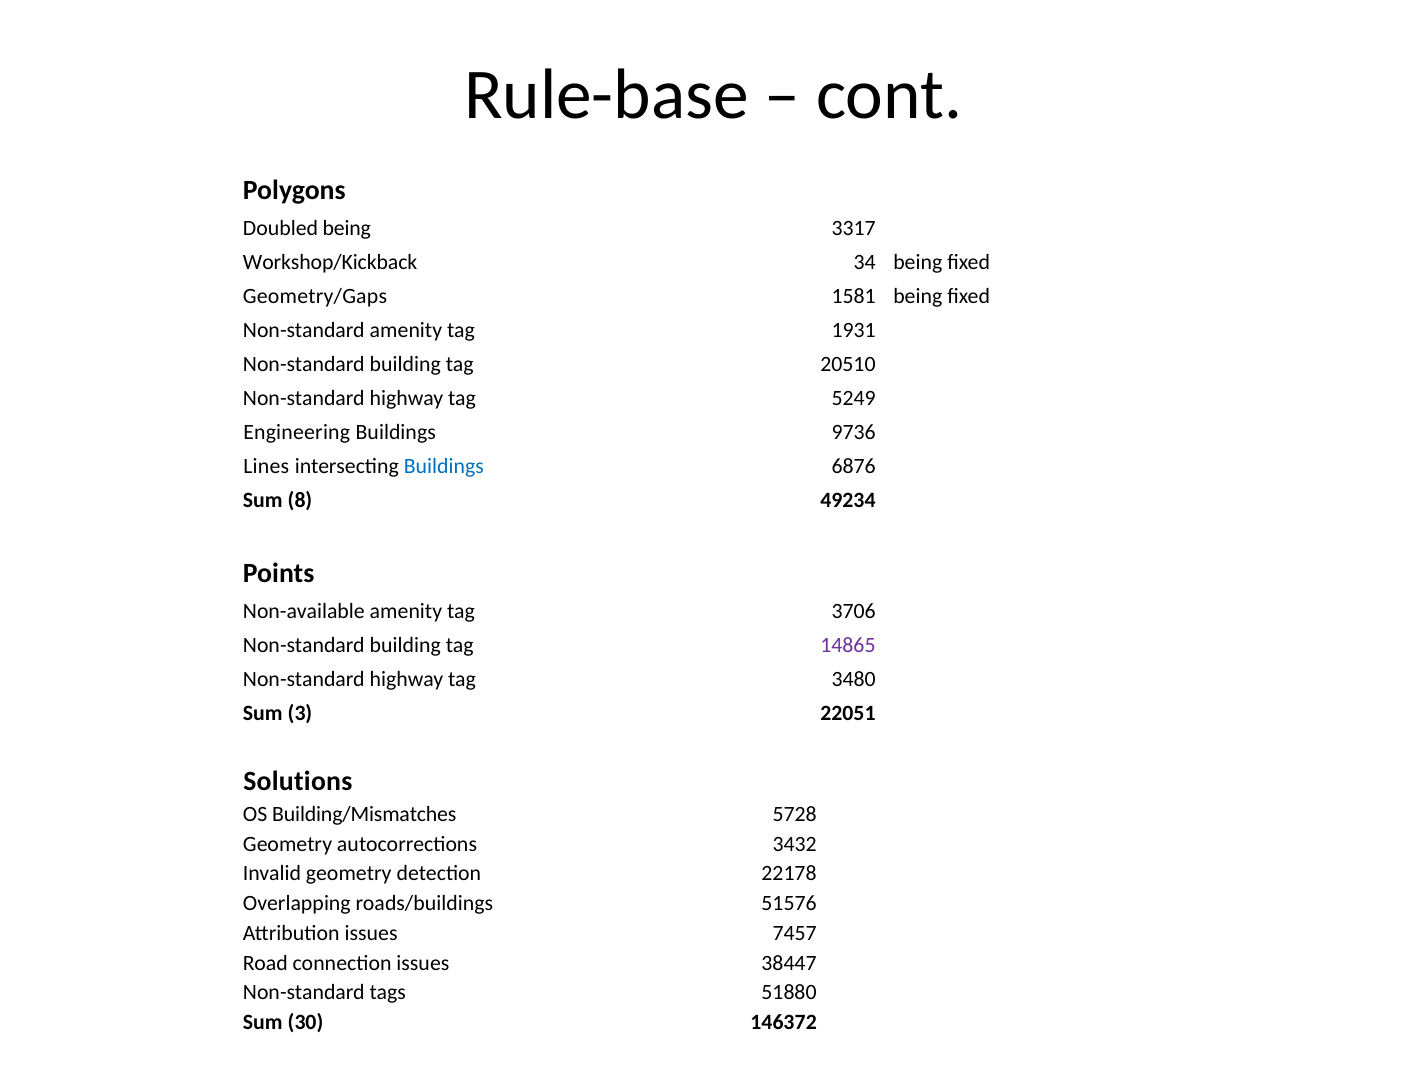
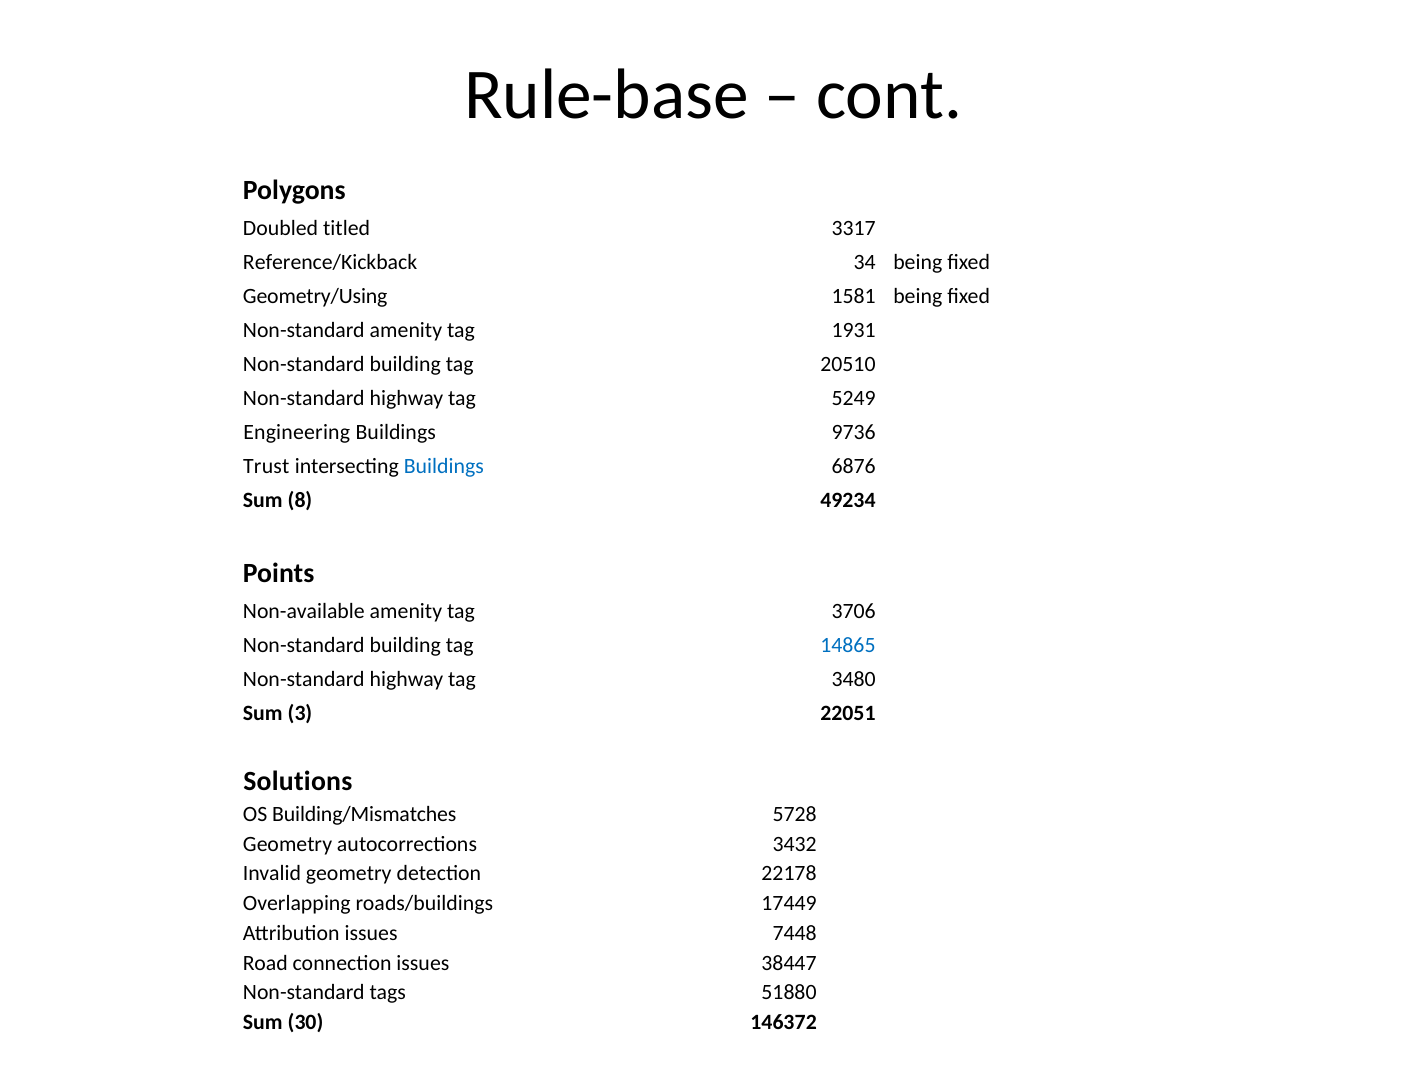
Doubled being: being -> titled
Workshop/Kickback: Workshop/Kickback -> Reference/Kickback
Geometry/Gaps: Geometry/Gaps -> Geometry/Using
Lines: Lines -> Trust
14865 colour: purple -> blue
51576: 51576 -> 17449
7457: 7457 -> 7448
